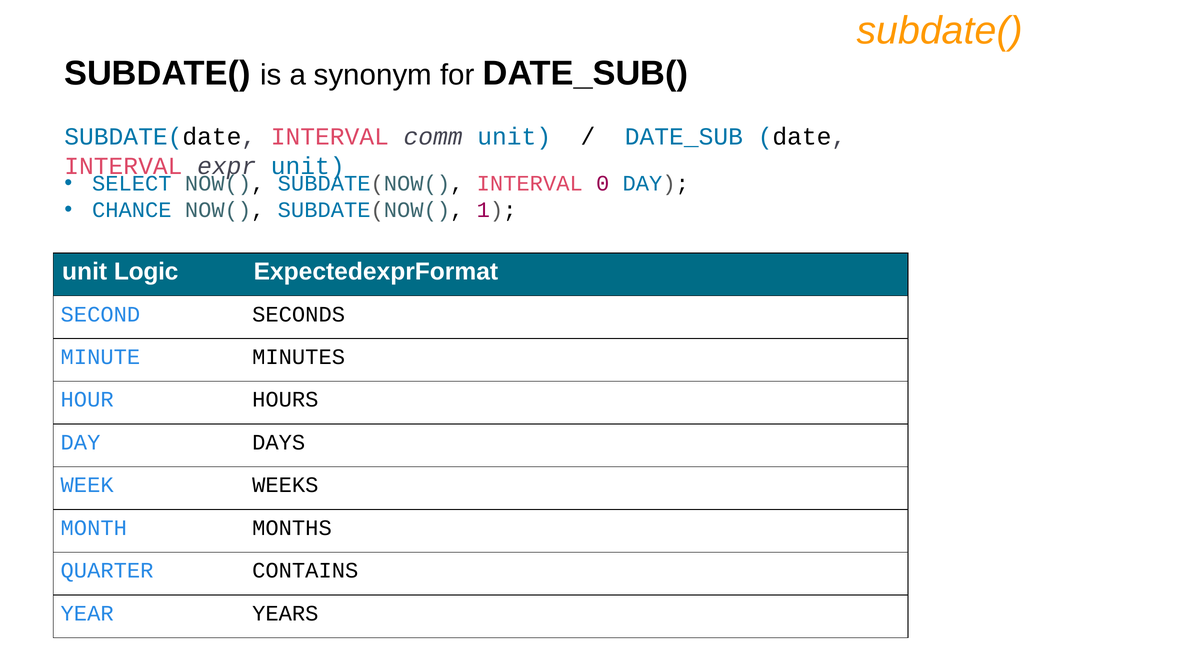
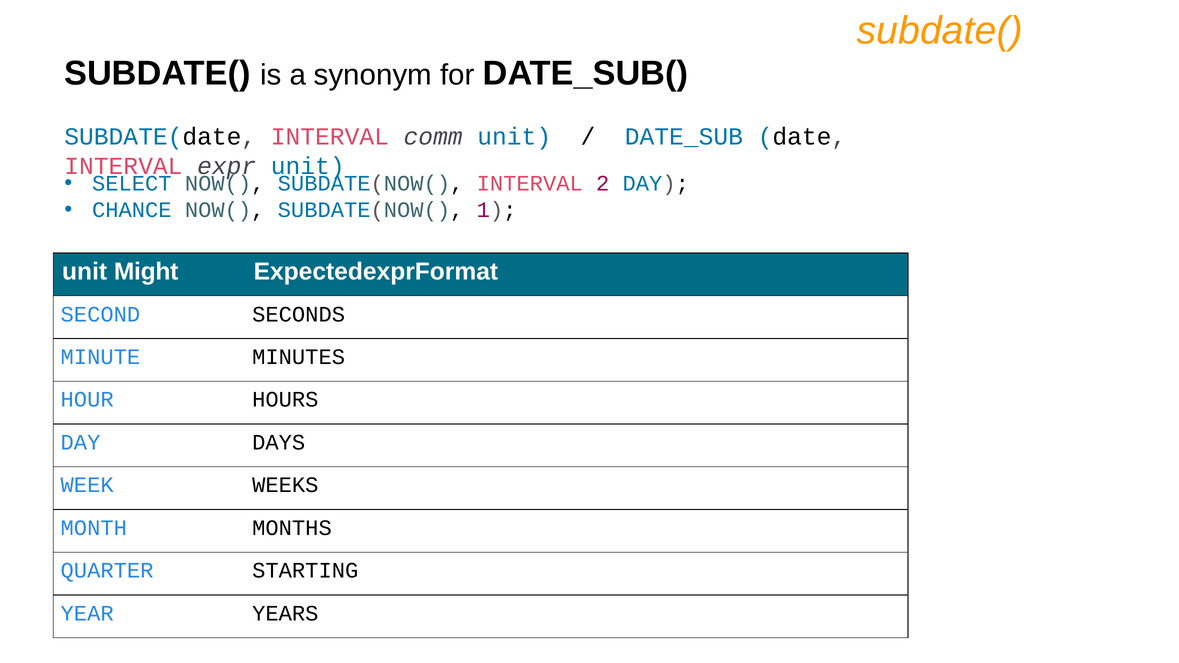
0: 0 -> 2
Logic: Logic -> Might
CONTAINS: CONTAINS -> STARTING
